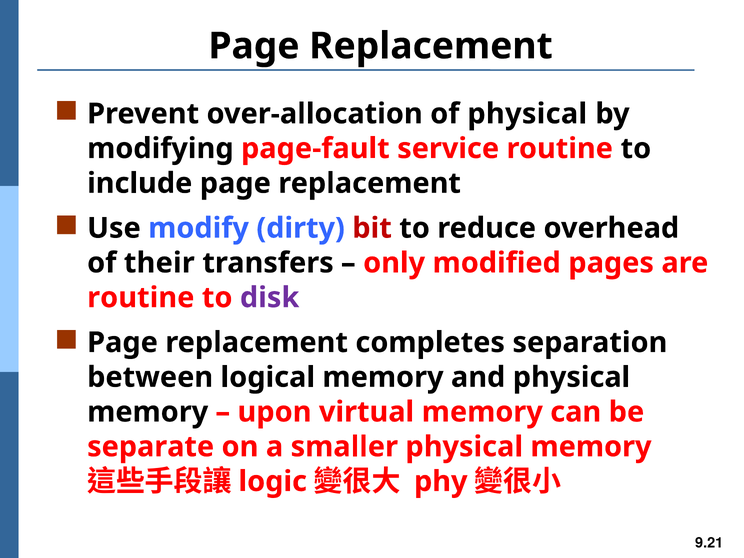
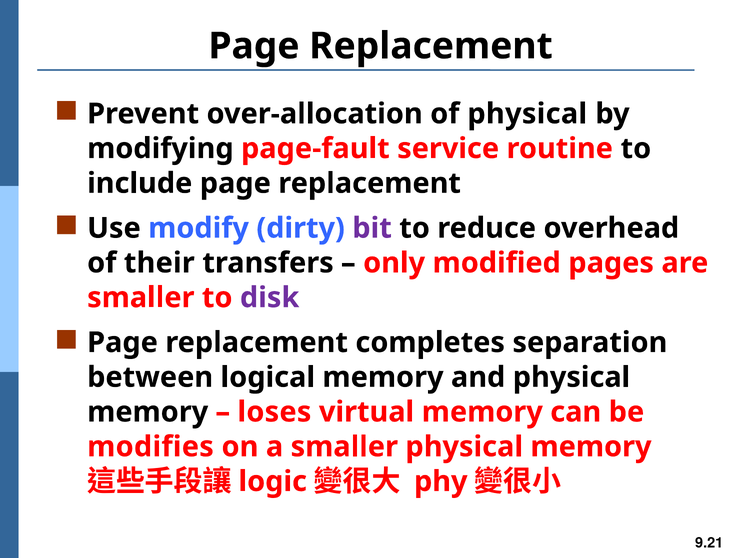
bit colour: red -> purple
routine at (141, 298): routine -> smaller
upon: upon -> loses
separate: separate -> modifies
